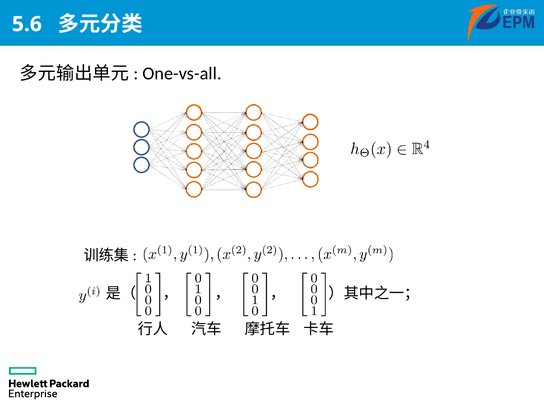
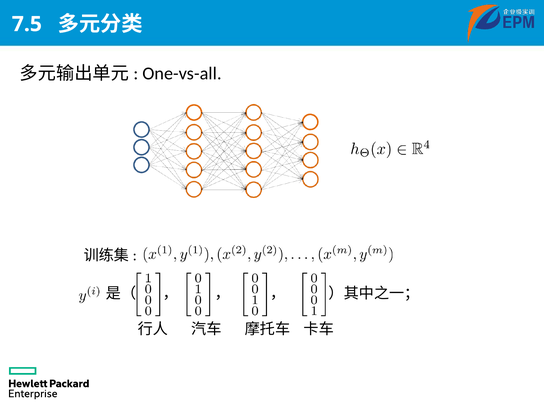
5.6: 5.6 -> 7.5
